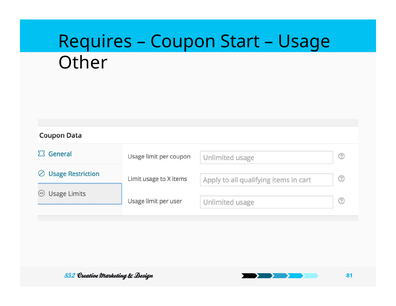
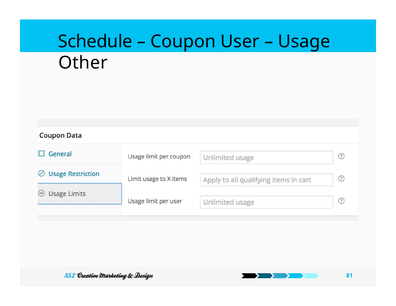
Requires: Requires -> Schedule
Start: Start -> User
